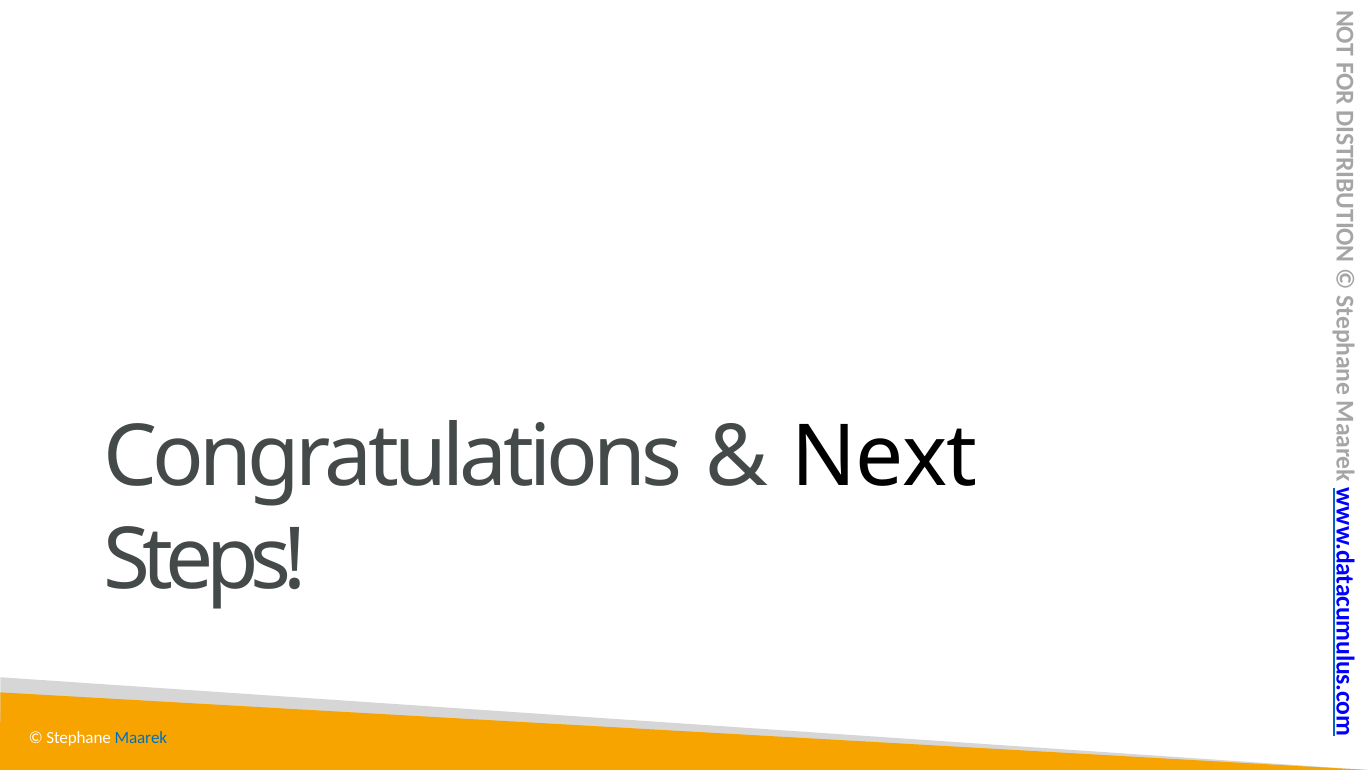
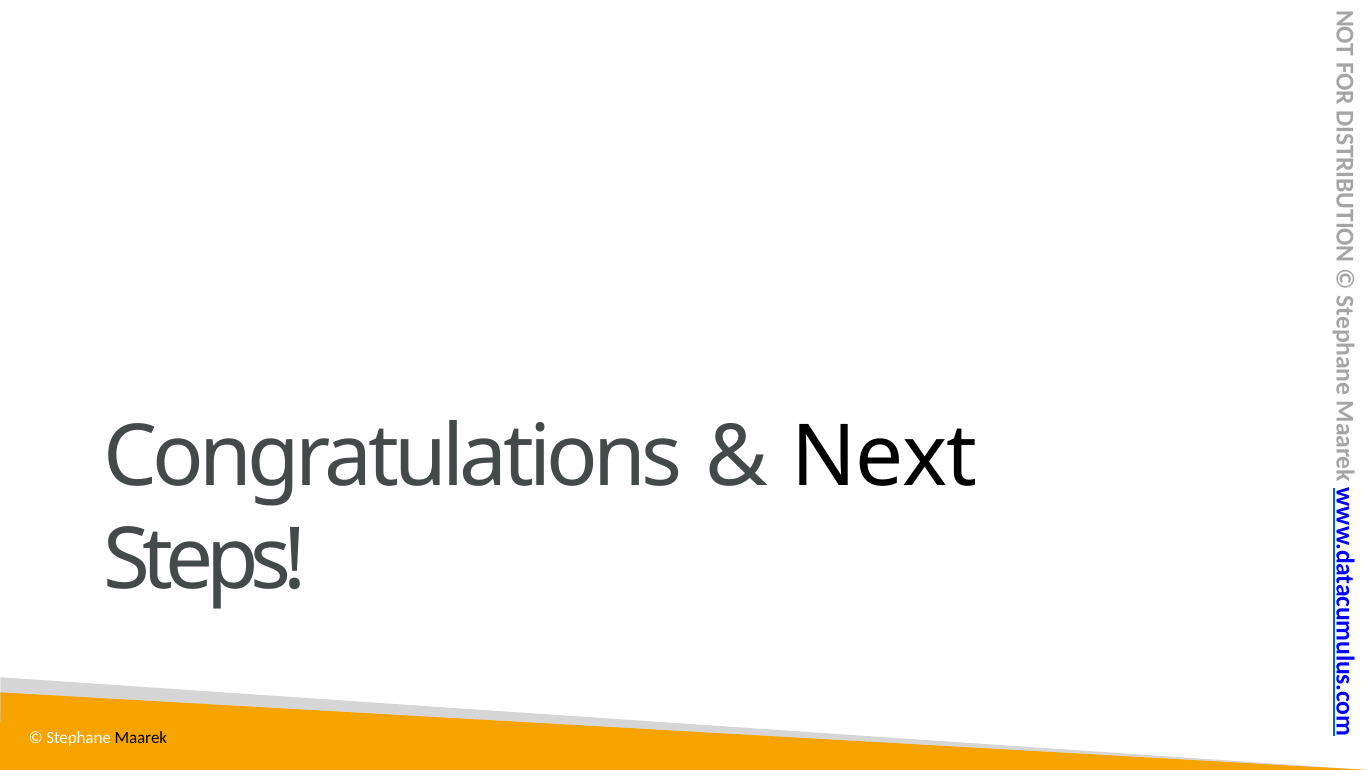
Maarek colour: blue -> black
